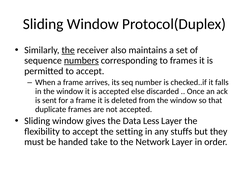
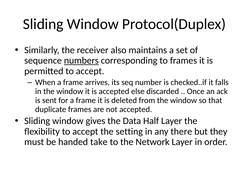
the at (68, 50) underline: present -> none
Less: Less -> Half
stuffs: stuffs -> there
